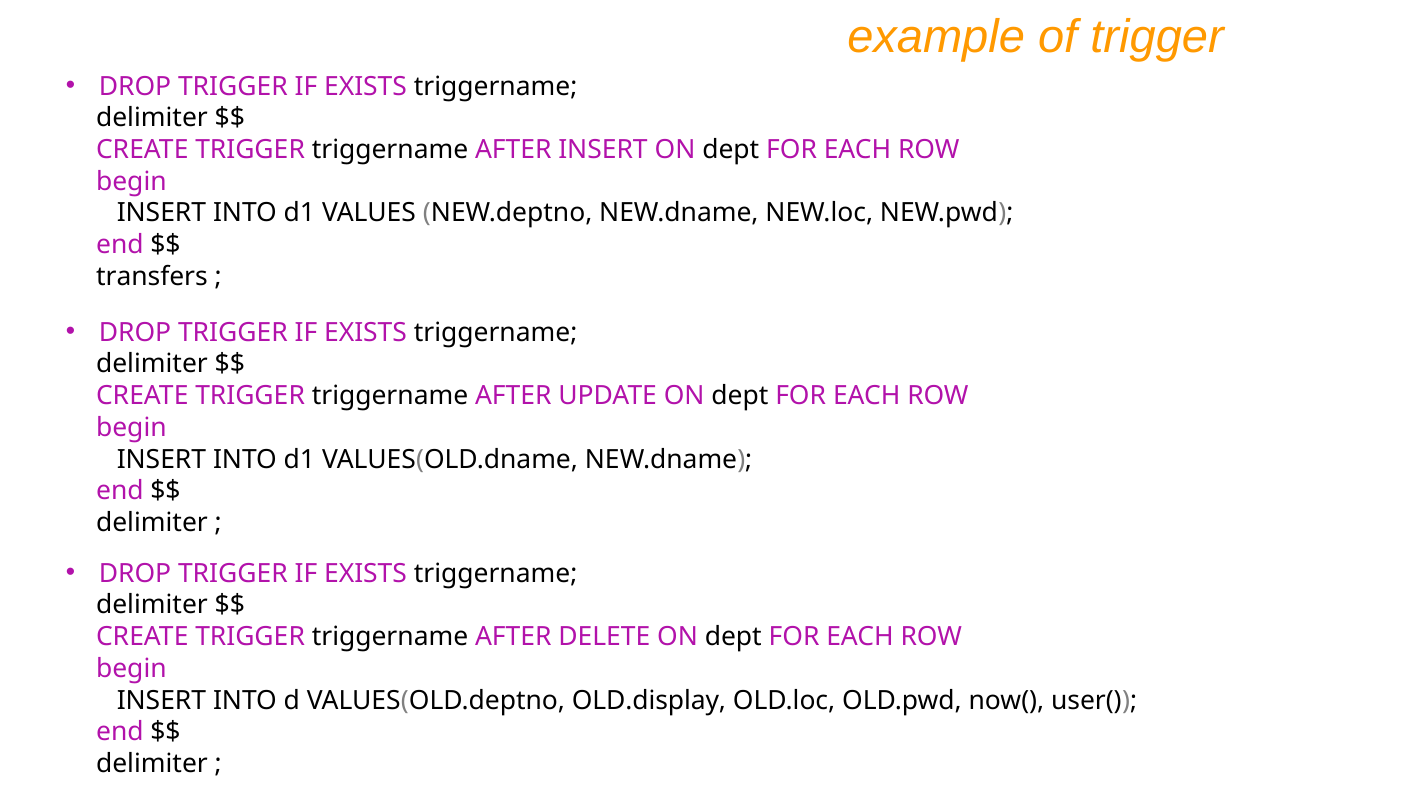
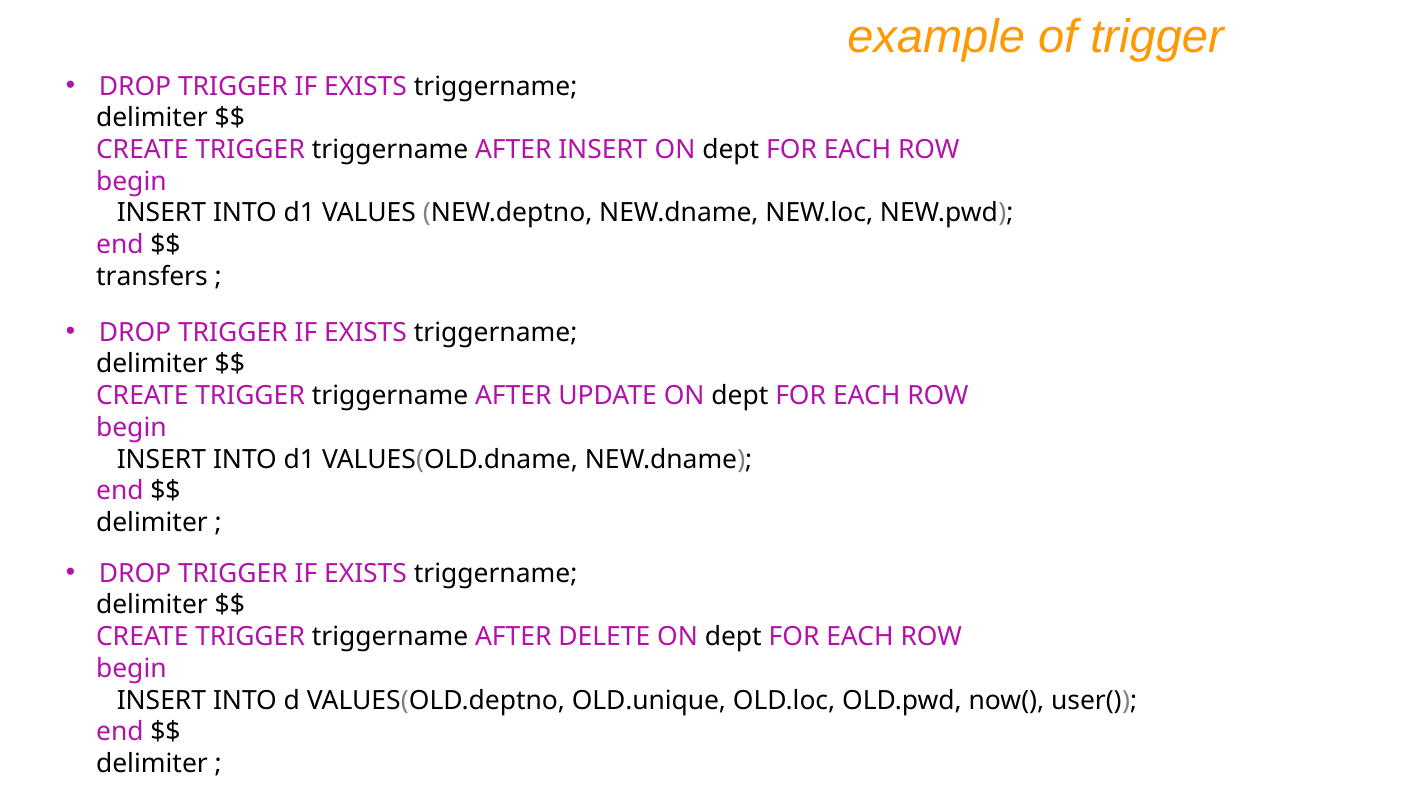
OLD.display: OLD.display -> OLD.unique
